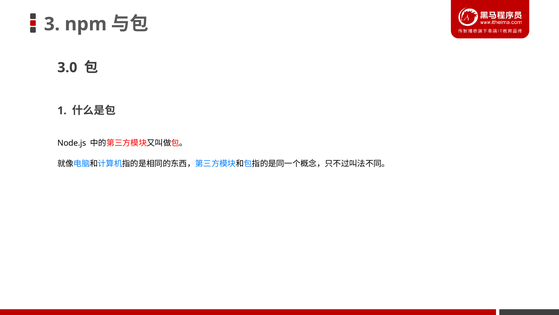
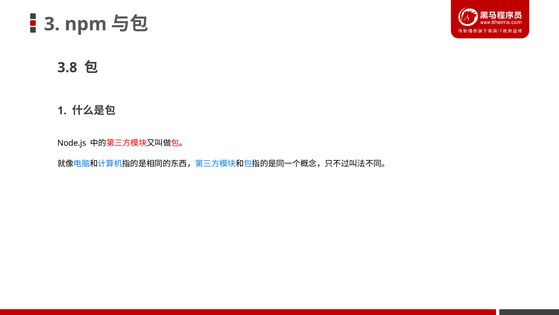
3.0: 3.0 -> 3.8
